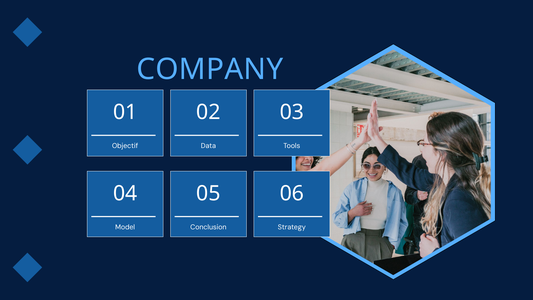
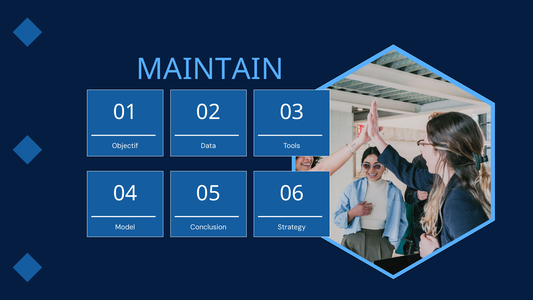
COMPANY: COMPANY -> MAINTAIN
